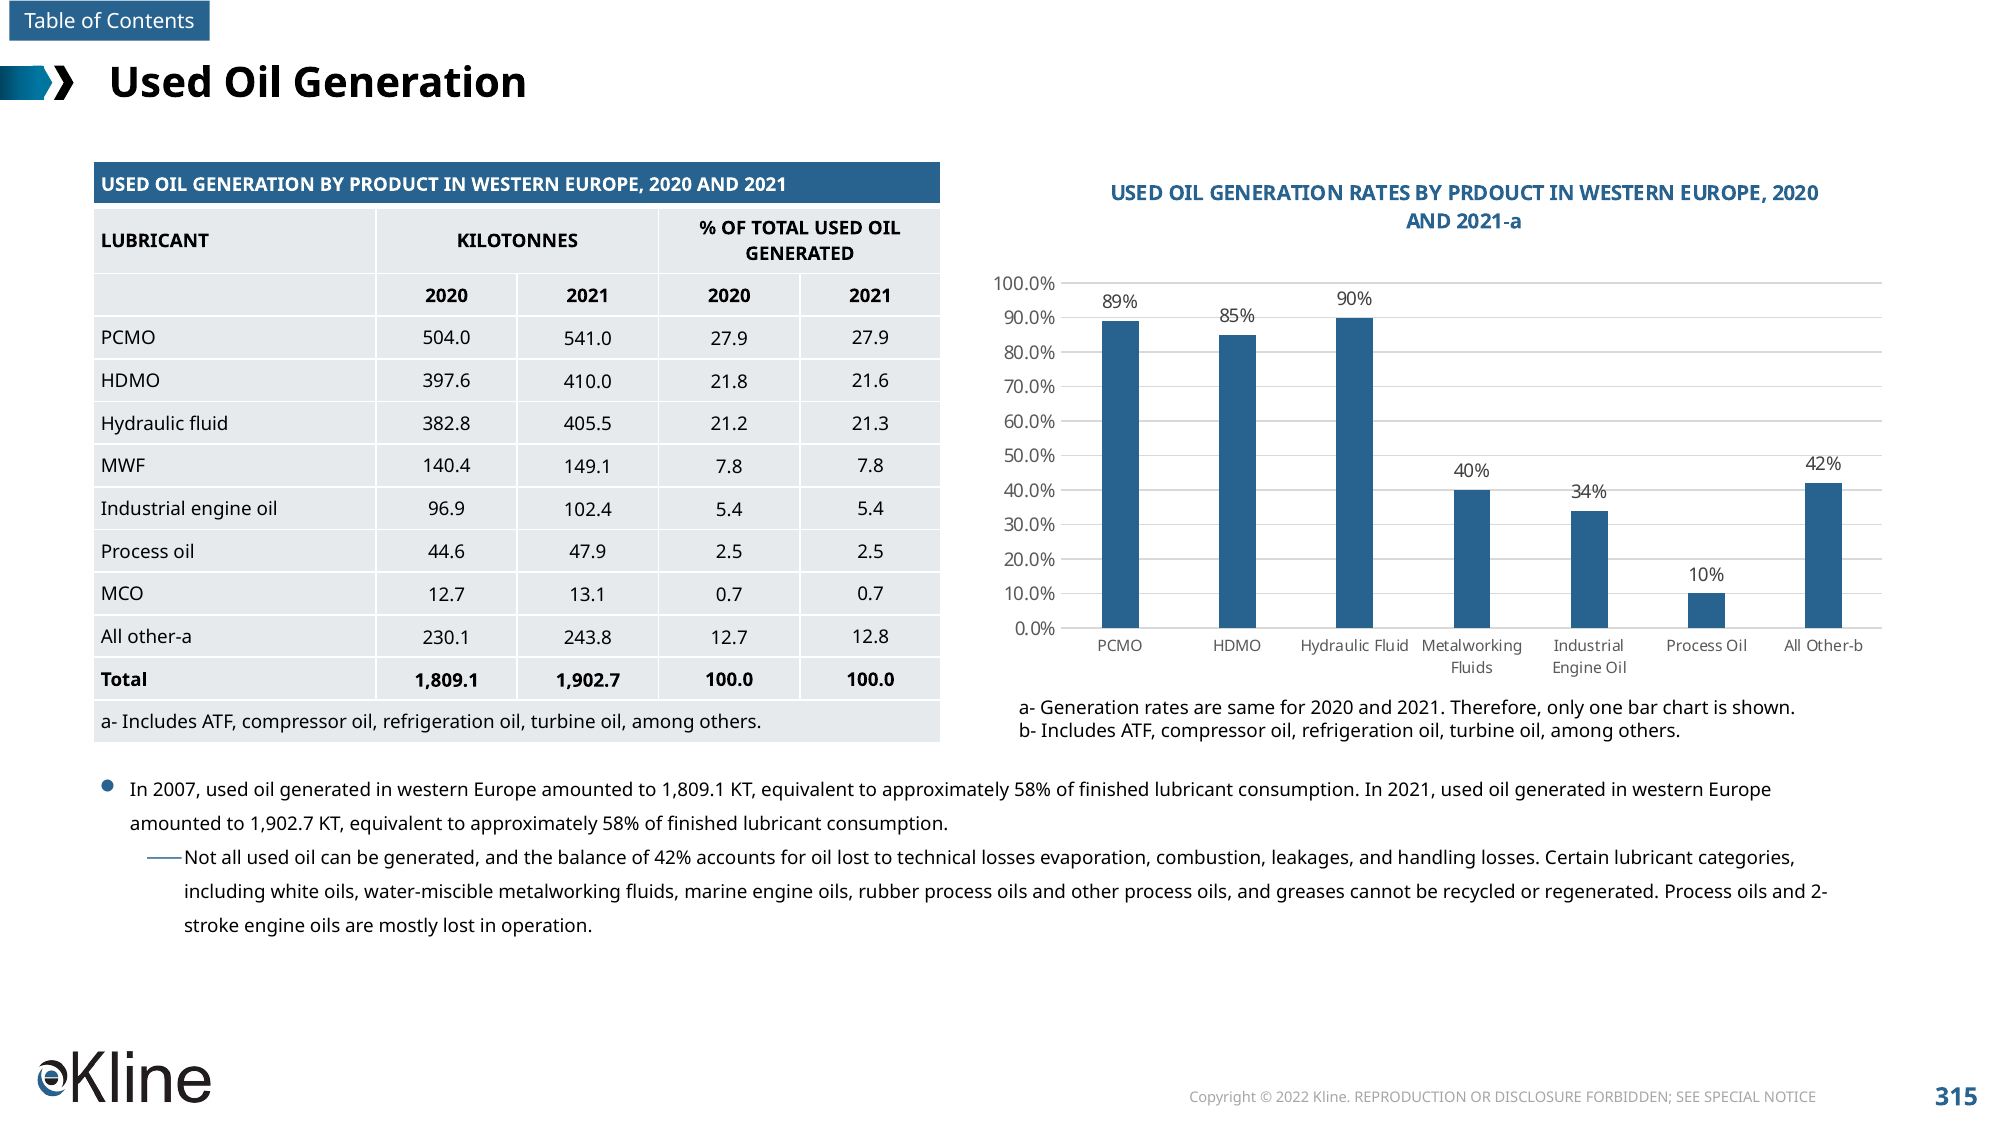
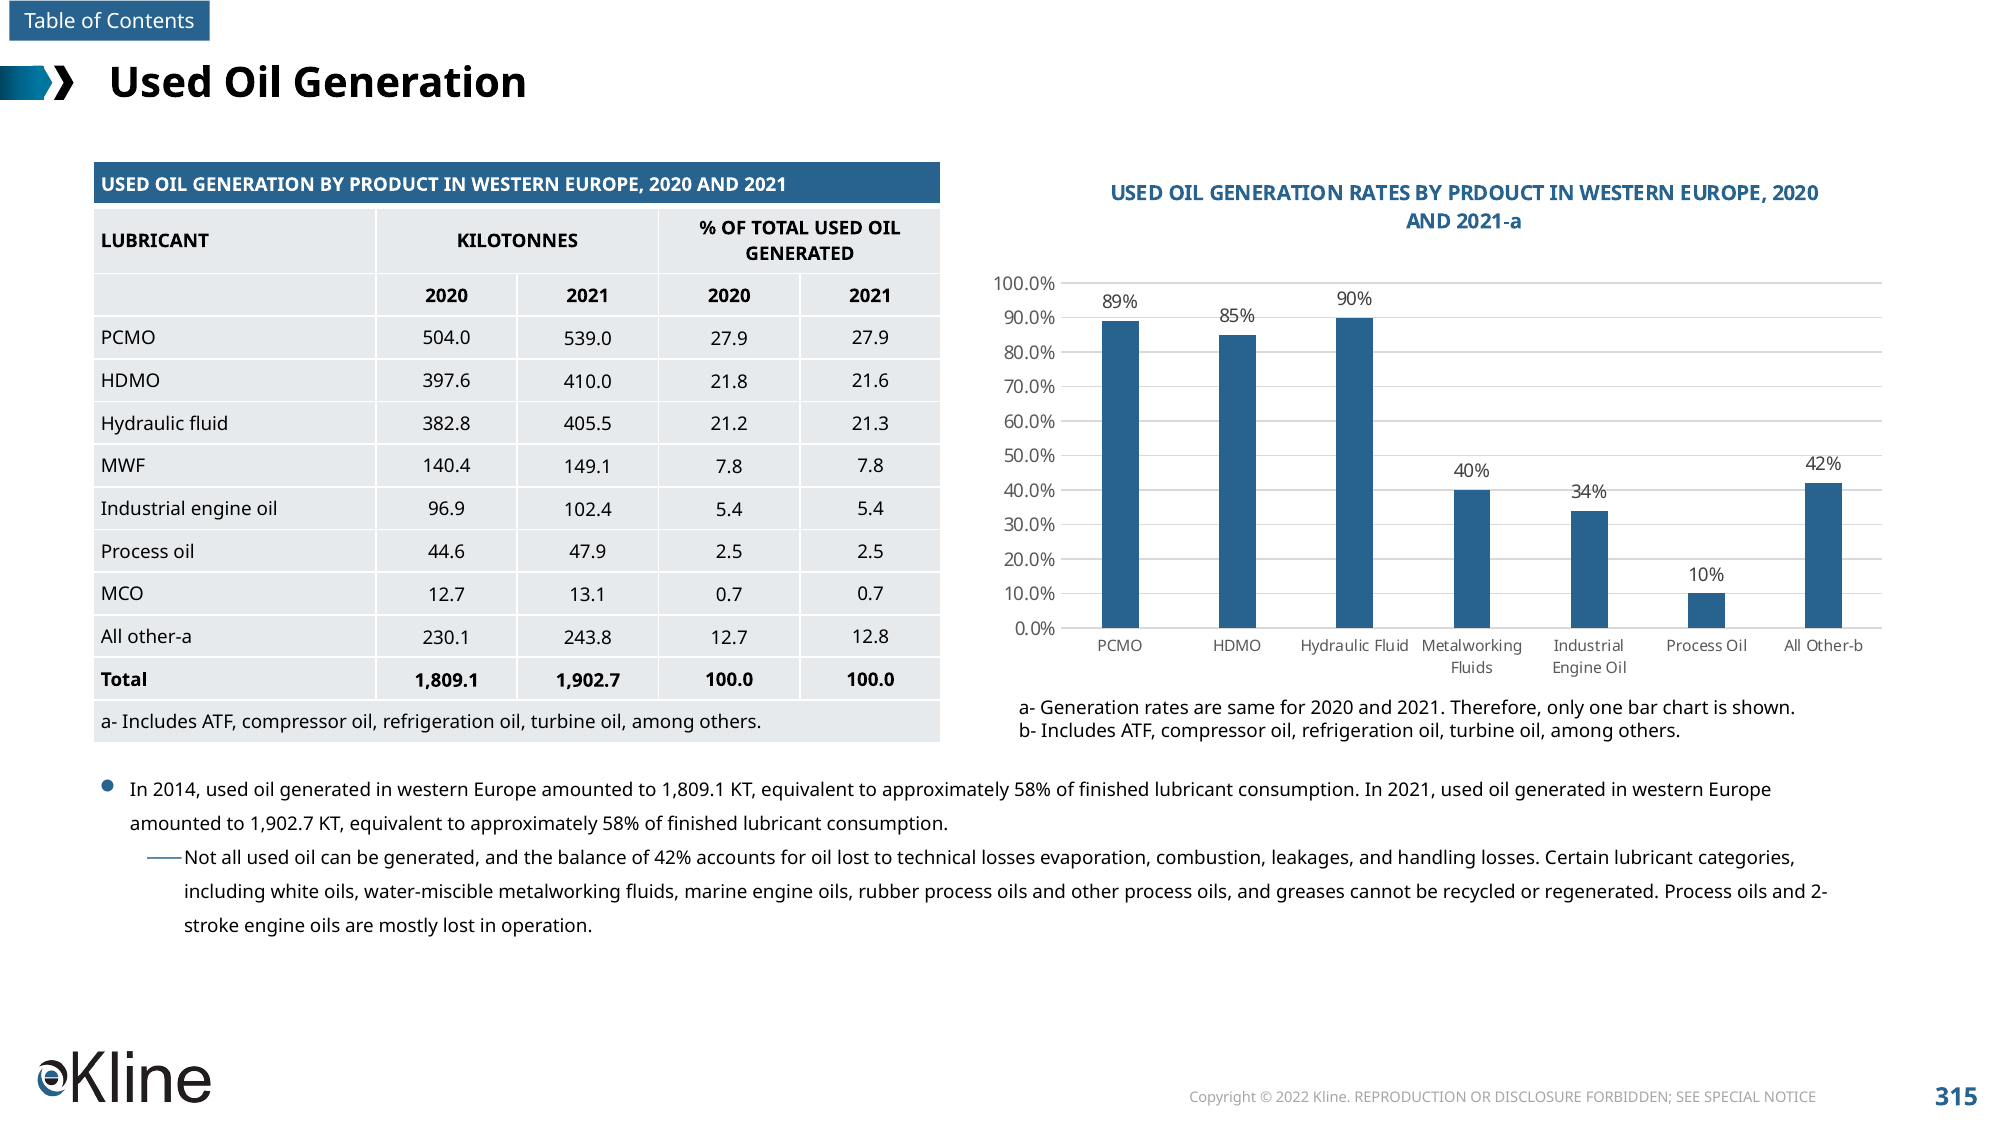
541.0: 541.0 -> 539.0
2007: 2007 -> 2014
